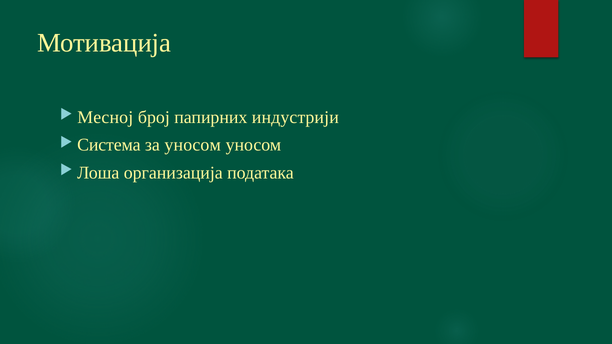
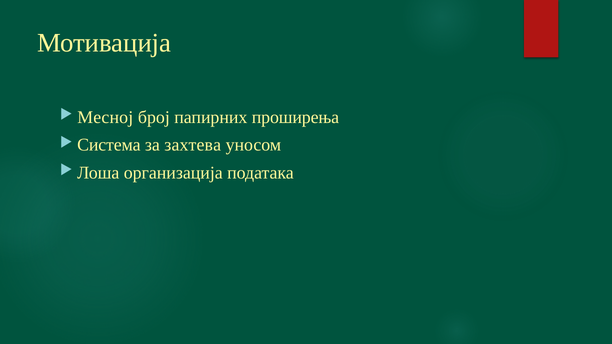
индустрији: индустрији -> проширења
за уносом: уносом -> захтева
